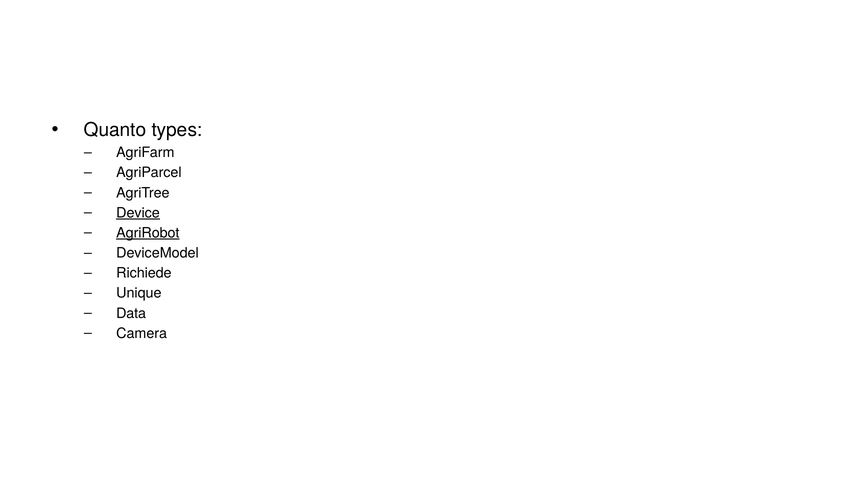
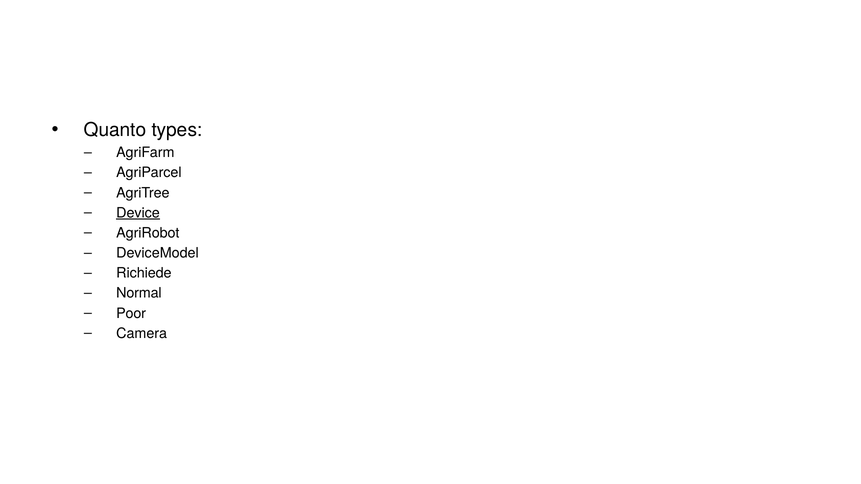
AgriRobot underline: present -> none
Unique: Unique -> Normal
Data: Data -> Poor
